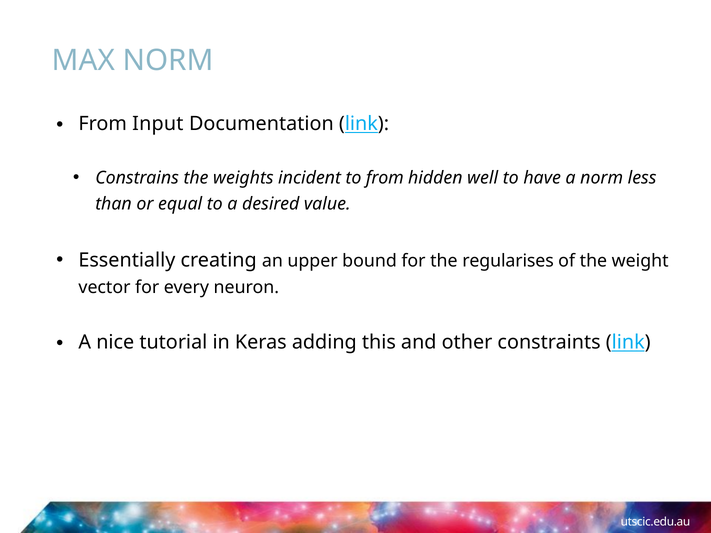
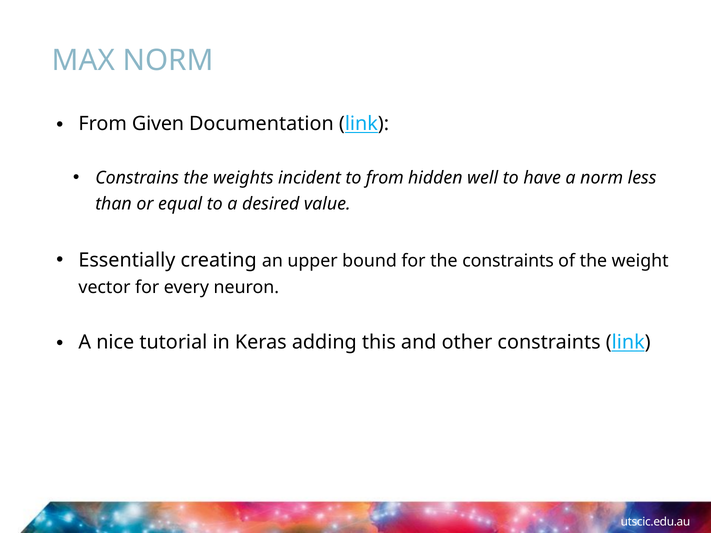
Input: Input -> Given
the regularises: regularises -> constraints
